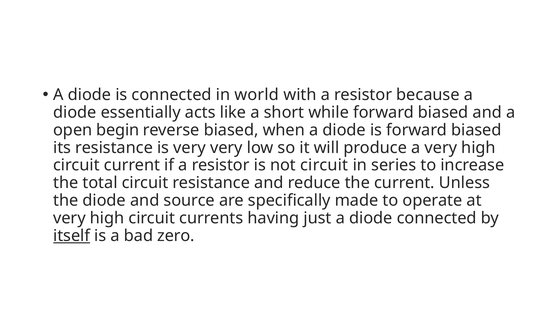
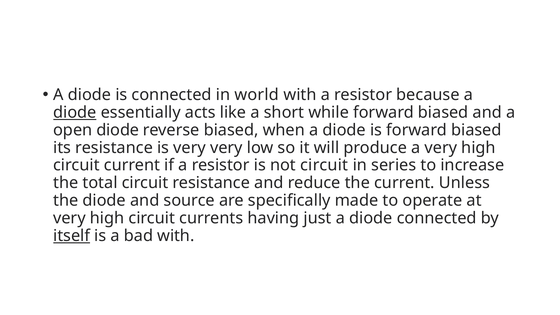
diode at (75, 112) underline: none -> present
open begin: begin -> diode
bad zero: zero -> with
